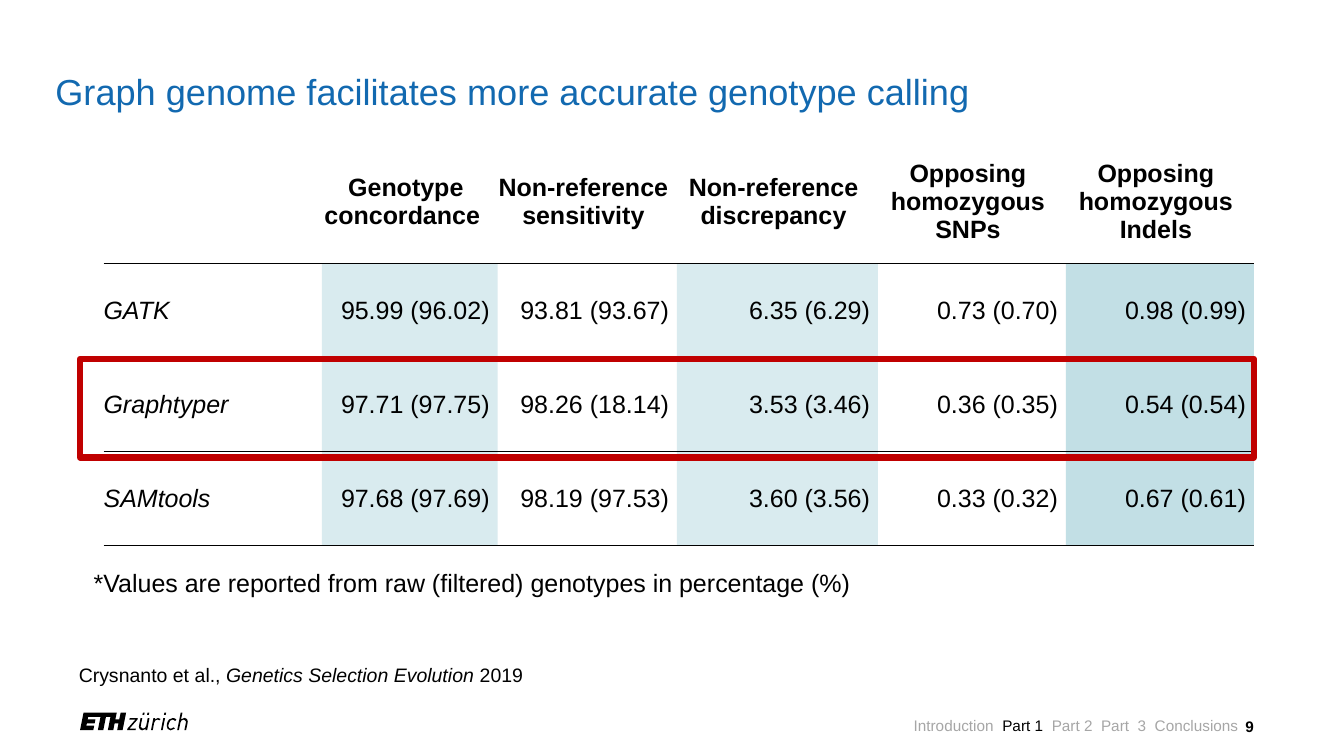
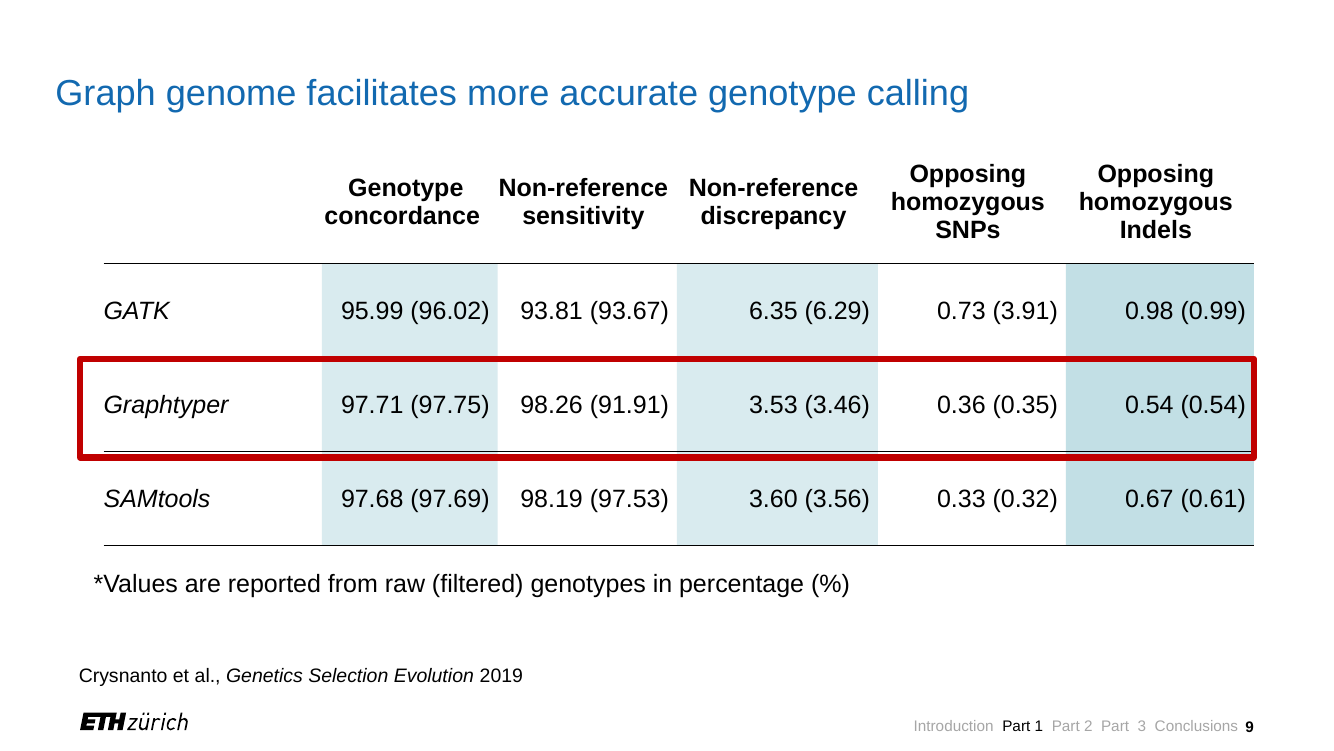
0.70: 0.70 -> 3.91
18.14: 18.14 -> 91.91
